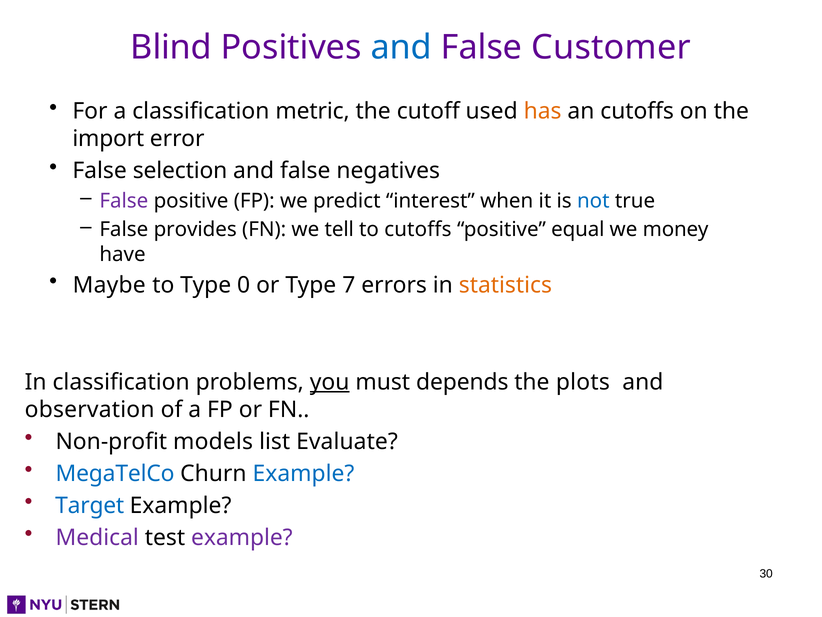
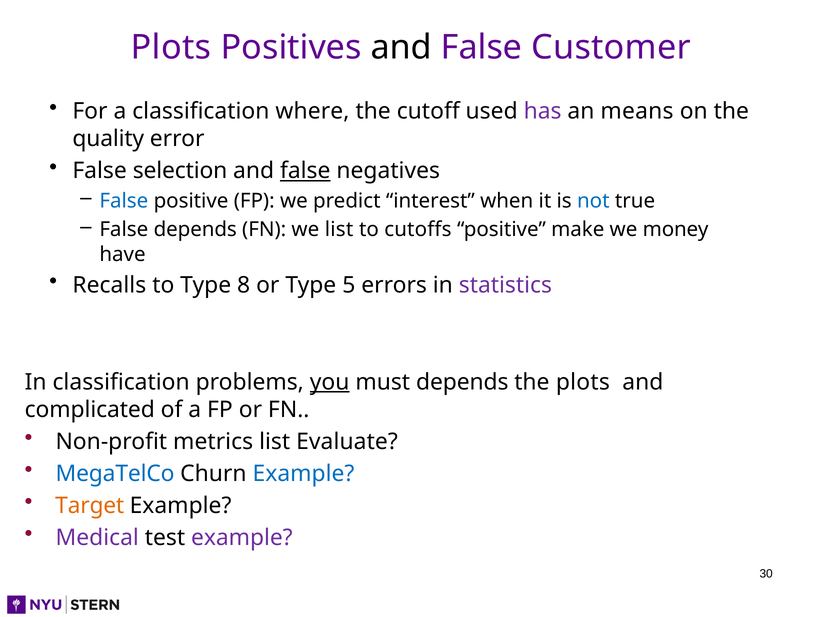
Blind at (171, 47): Blind -> Plots
and at (401, 47) colour: blue -> black
metric: metric -> where
has colour: orange -> purple
an cutoffs: cutoffs -> means
import: import -> quality
false at (305, 171) underline: none -> present
False at (124, 201) colour: purple -> blue
False provides: provides -> depends
we tell: tell -> list
equal: equal -> make
Maybe: Maybe -> Recalls
0: 0 -> 8
7: 7 -> 5
statistics colour: orange -> purple
observation: observation -> complicated
models: models -> metrics
Target colour: blue -> orange
